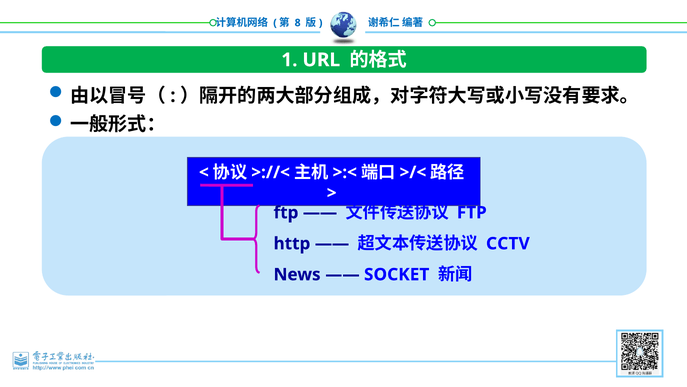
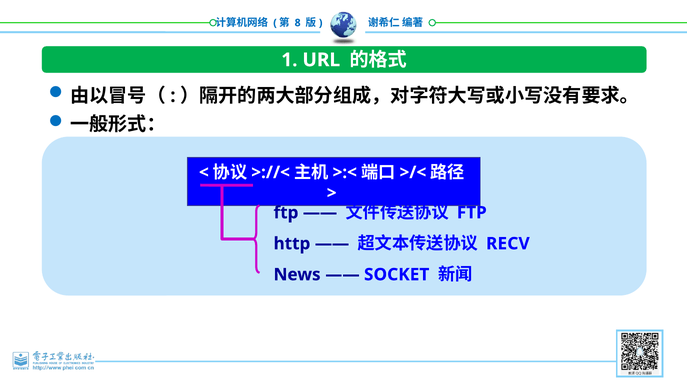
CCTV: CCTV -> RECV
